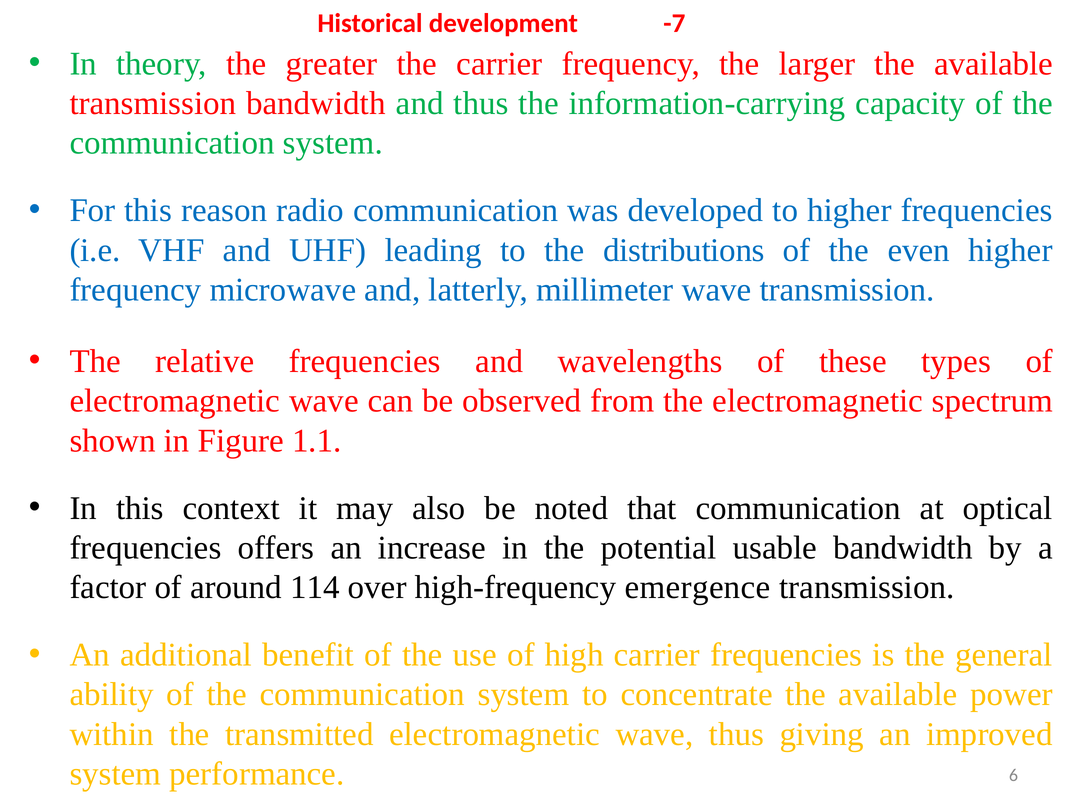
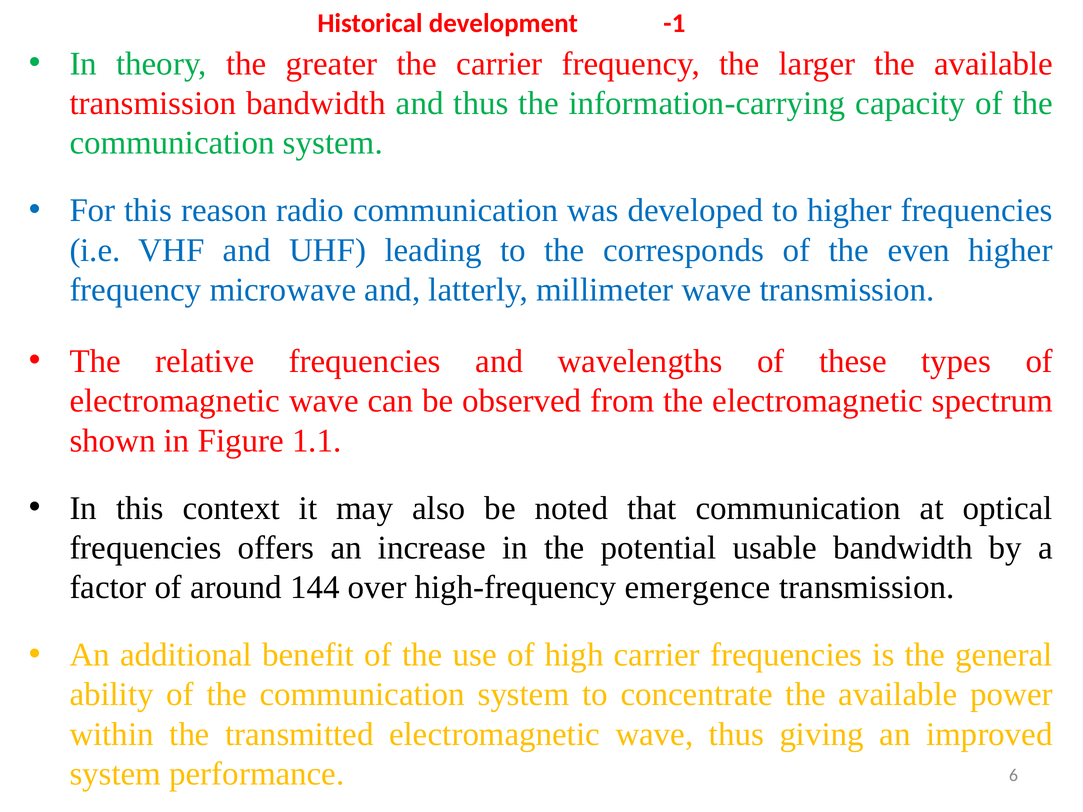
-7: -7 -> -1
distributions: distributions -> corresponds
114: 114 -> 144
